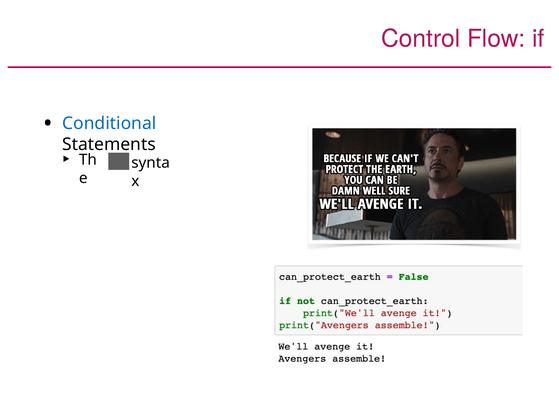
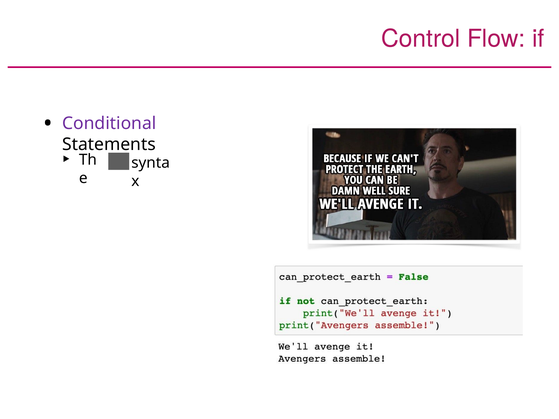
Conditional colour: blue -> purple
